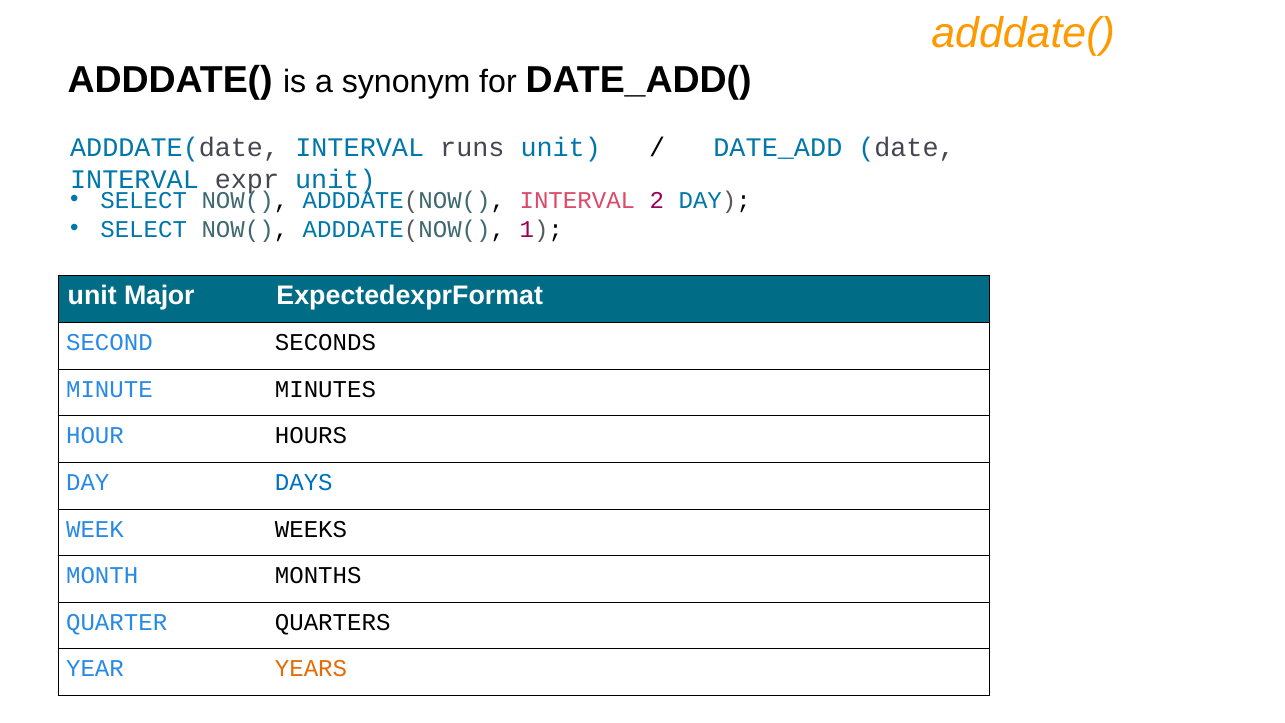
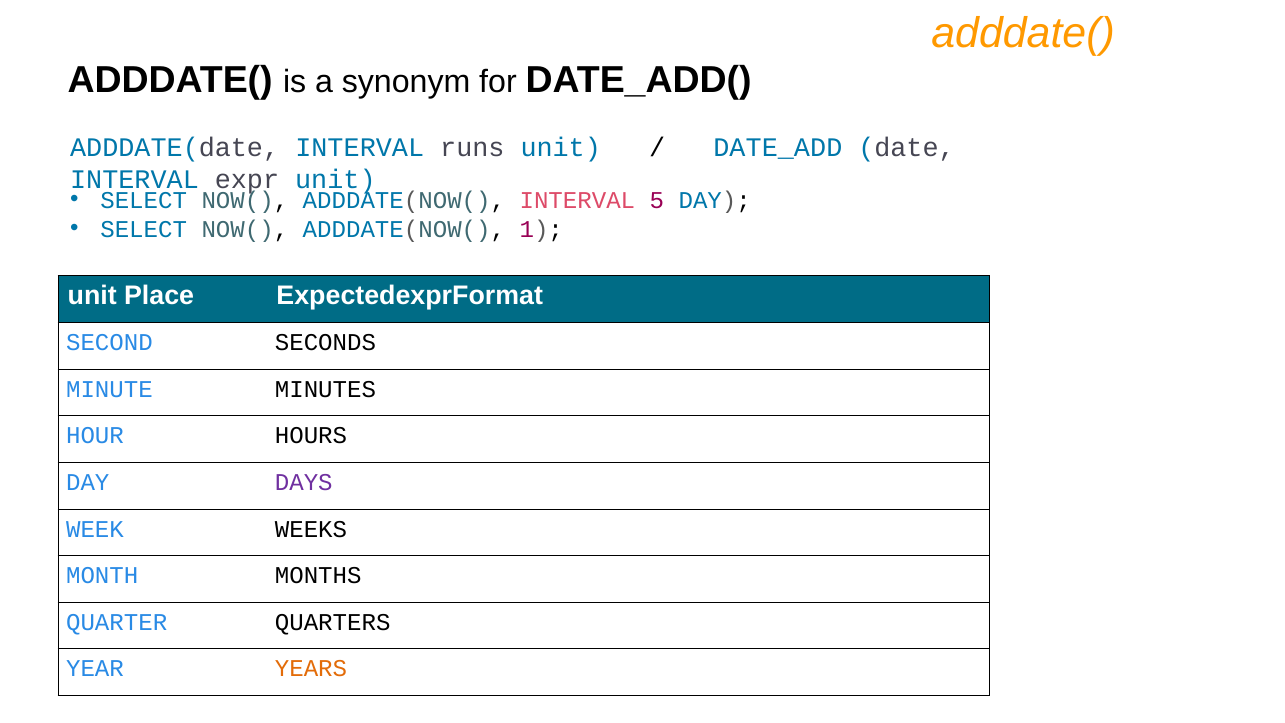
2: 2 -> 5
Major: Major -> Place
DAYS colour: blue -> purple
